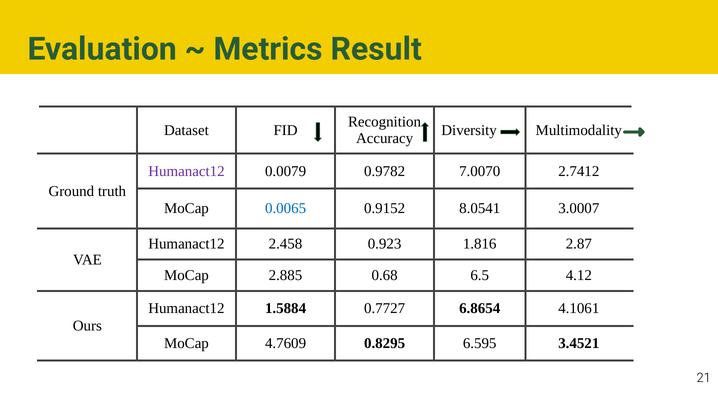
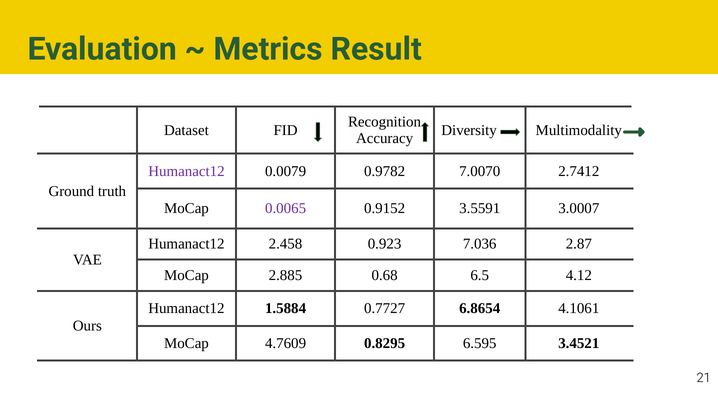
0.0065 colour: blue -> purple
8.0541: 8.0541 -> 3.5591
1.816: 1.816 -> 7.036
